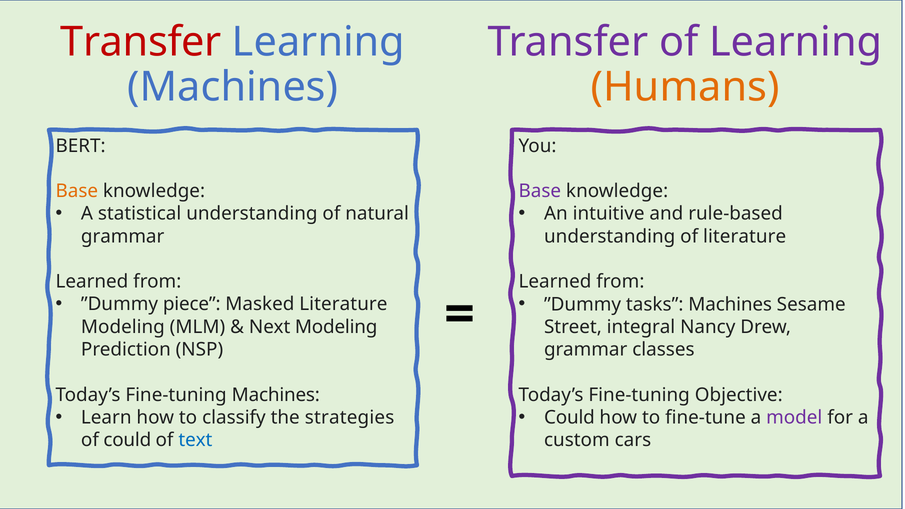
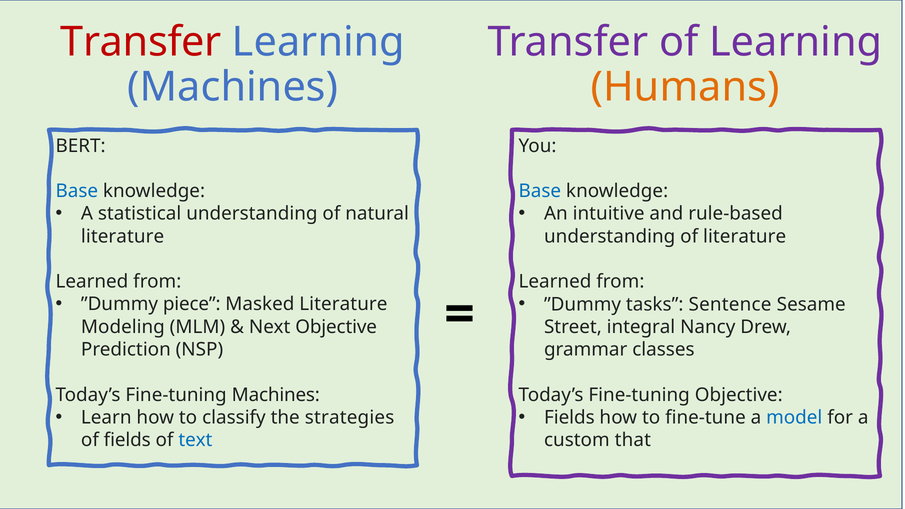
Base at (77, 191) colour: orange -> blue
Base at (540, 191) colour: purple -> blue
grammar at (123, 236): grammar -> literature
tasks Machines: Machines -> Sentence
Next Modeling: Modeling -> Objective
Could at (569, 417): Could -> Fields
model colour: purple -> blue
of could: could -> fields
cars: cars -> that
